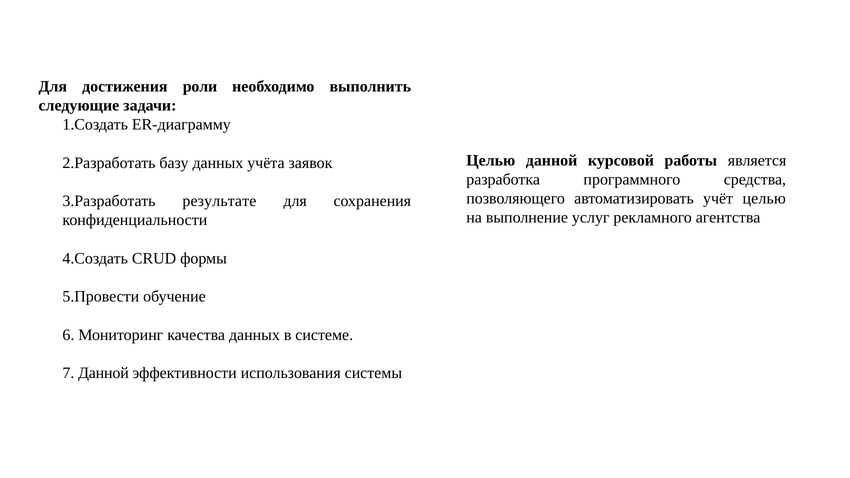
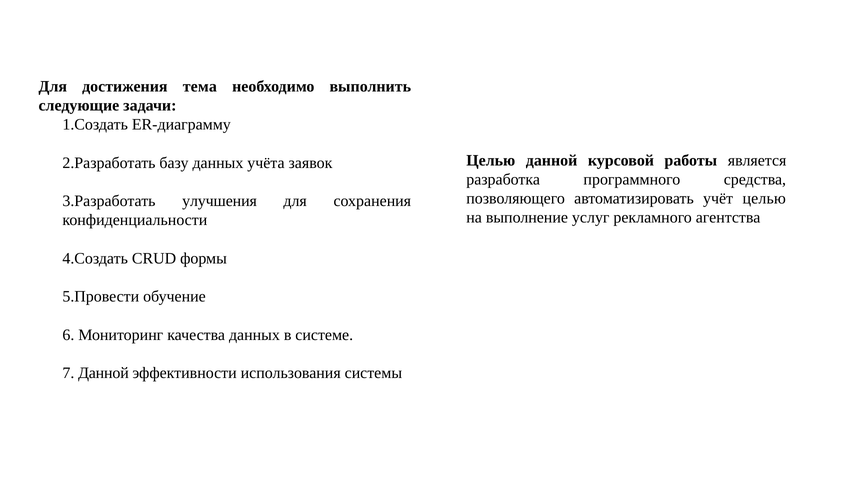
роли: роли -> тема
результате: результате -> улучшения
